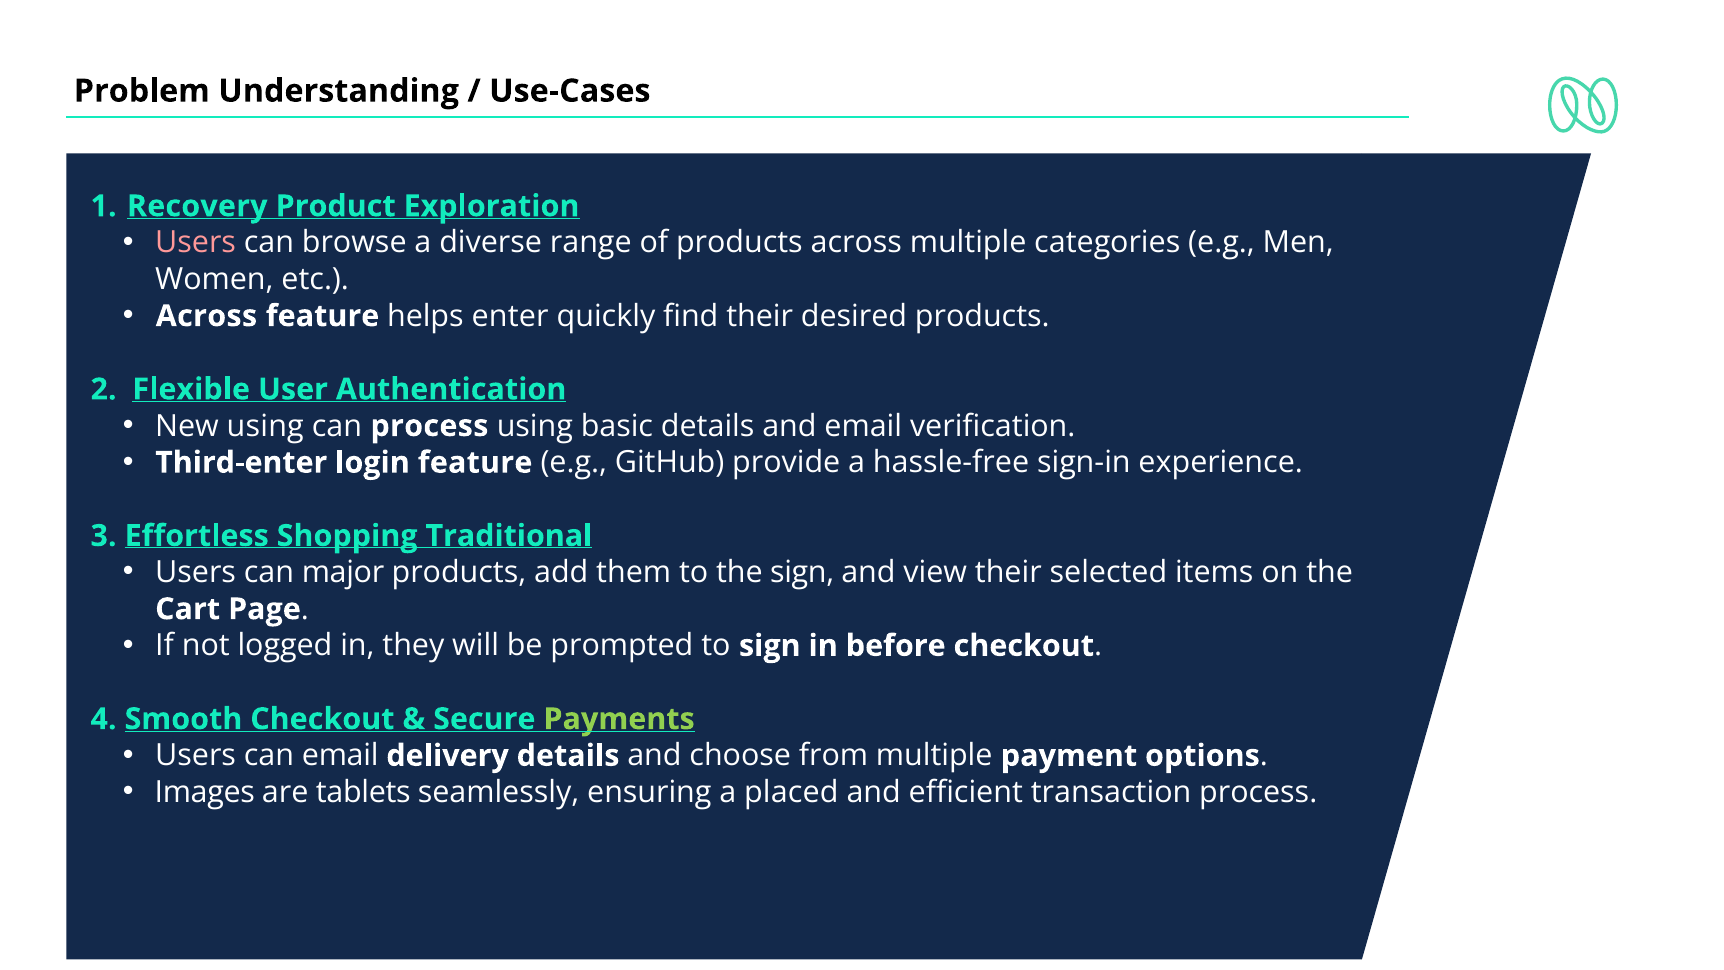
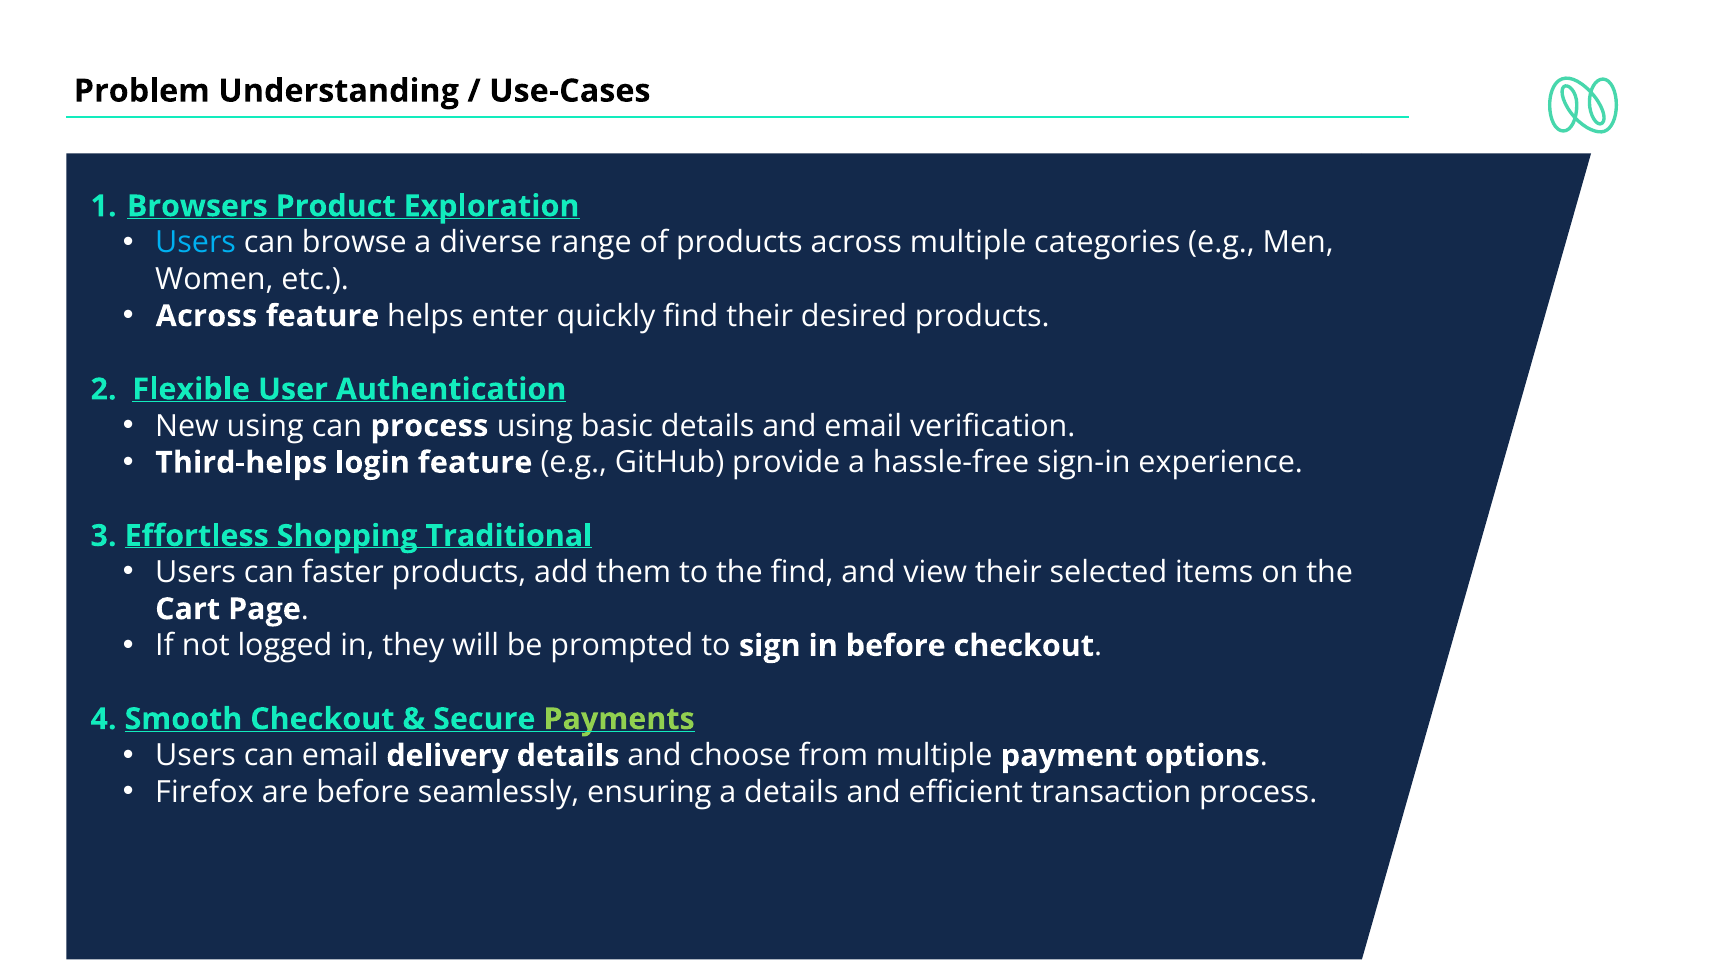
Recovery: Recovery -> Browsers
Users at (196, 243) colour: pink -> light blue
Third-enter: Third-enter -> Third-helps
major: major -> faster
the sign: sign -> find
Images: Images -> Firefox
are tablets: tablets -> before
a placed: placed -> details
